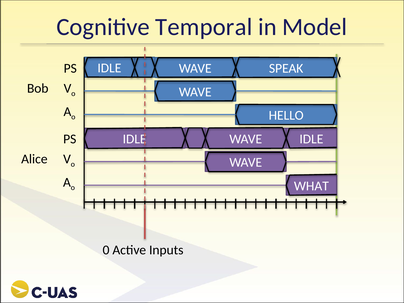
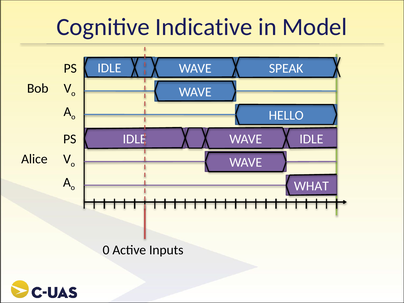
Temporal: Temporal -> Indicative
